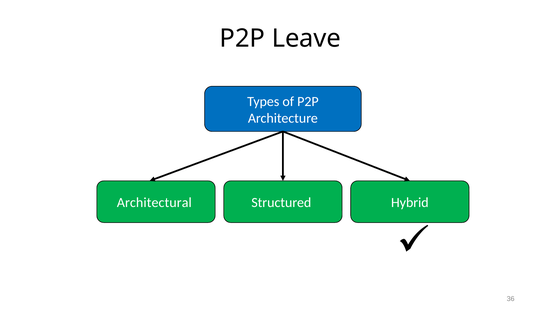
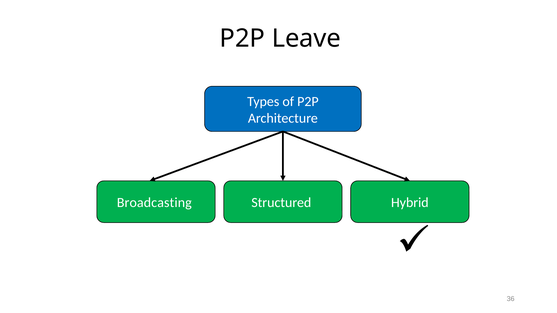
Architectural: Architectural -> Broadcasting
